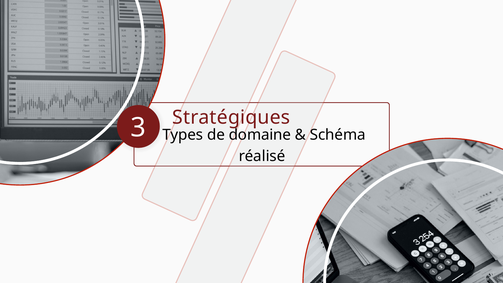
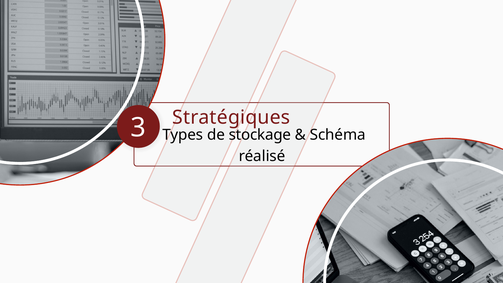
domaine: domaine -> stockage
